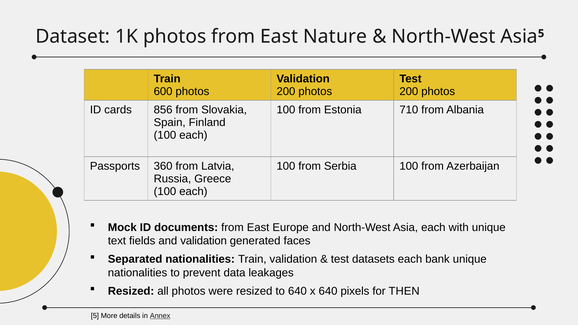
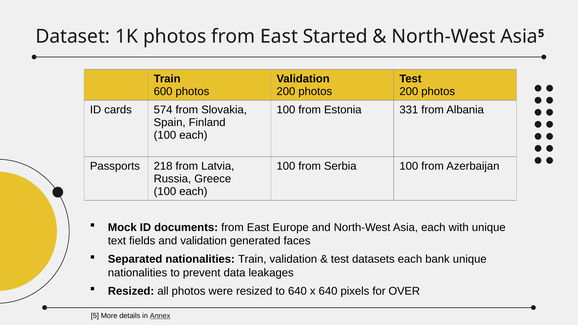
Nature: Nature -> Started
856: 856 -> 574
710: 710 -> 331
360: 360 -> 218
THEN: THEN -> OVER
